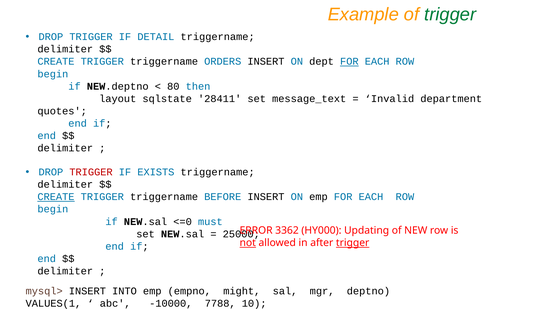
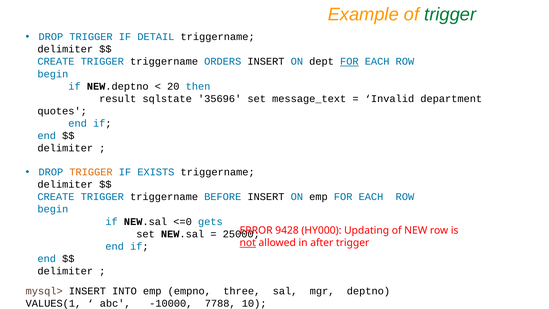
80: 80 -> 20
layout: layout -> result
28411: 28411 -> 35696
TRIGGER at (91, 172) colour: red -> orange
CREATE at (56, 197) underline: present -> none
must: must -> gets
3362: 3362 -> 9428
trigger at (353, 243) underline: present -> none
might: might -> three
